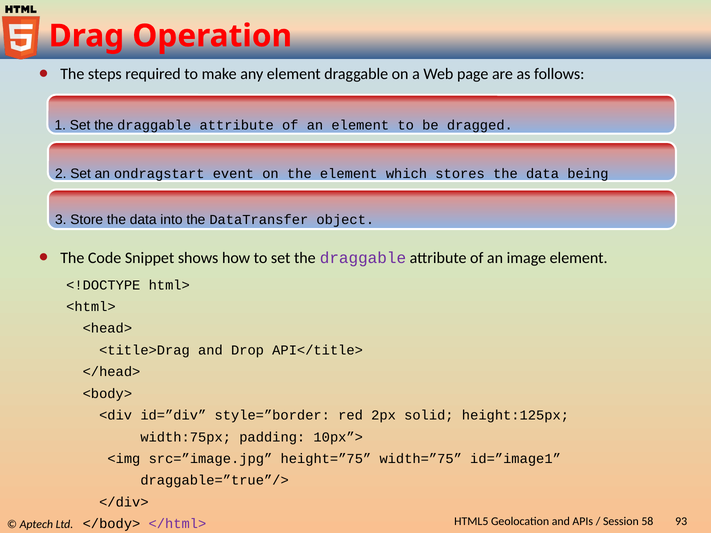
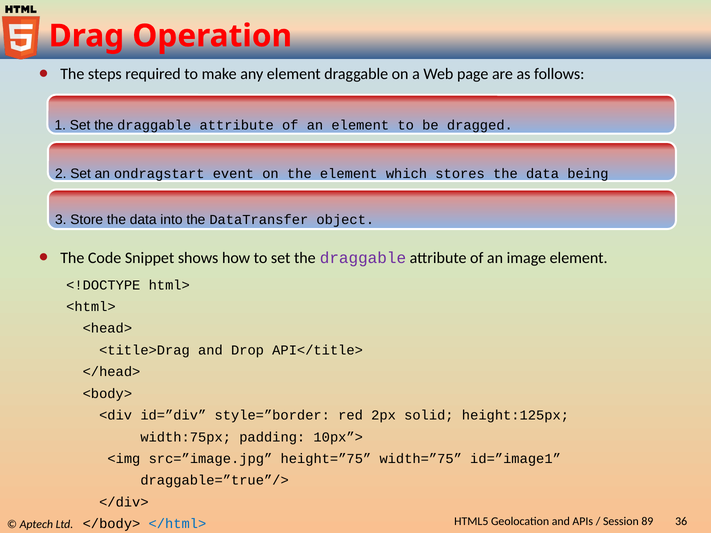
58: 58 -> 89
</html> colour: purple -> blue
93: 93 -> 36
